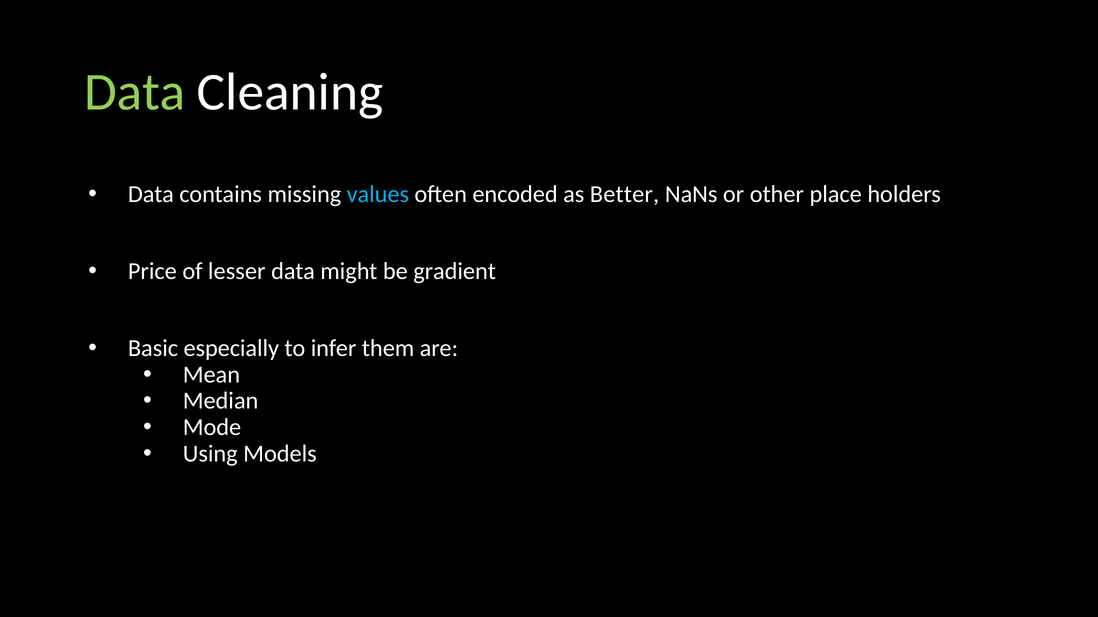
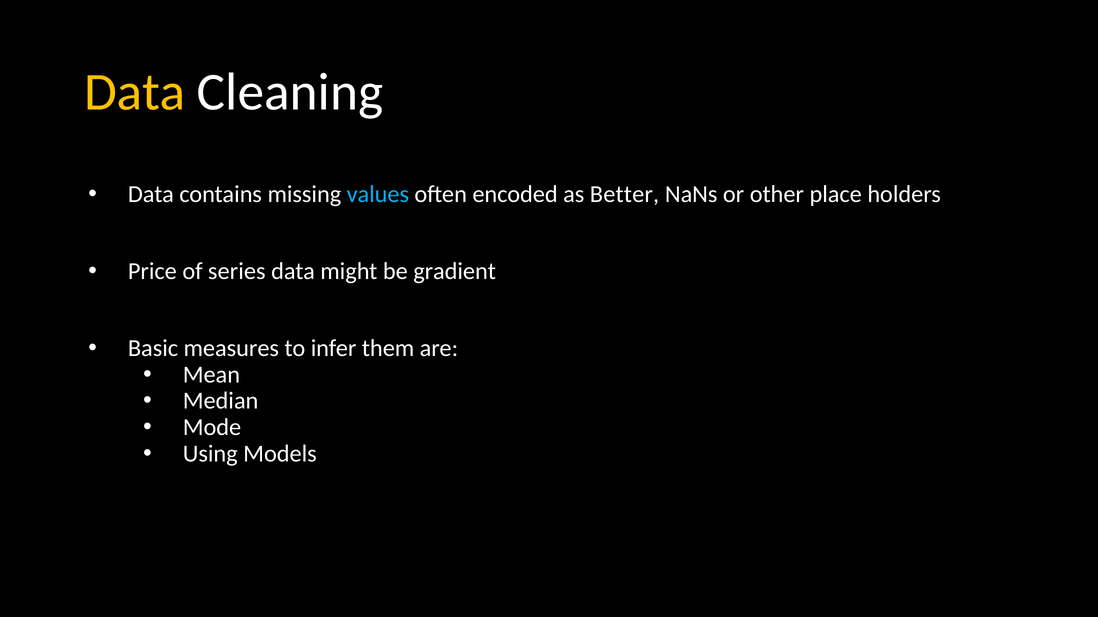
Data at (135, 92) colour: light green -> yellow
lesser: lesser -> series
especially: especially -> measures
